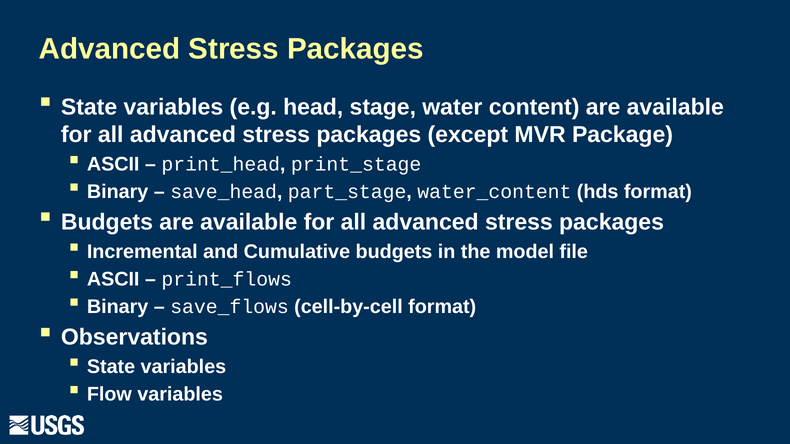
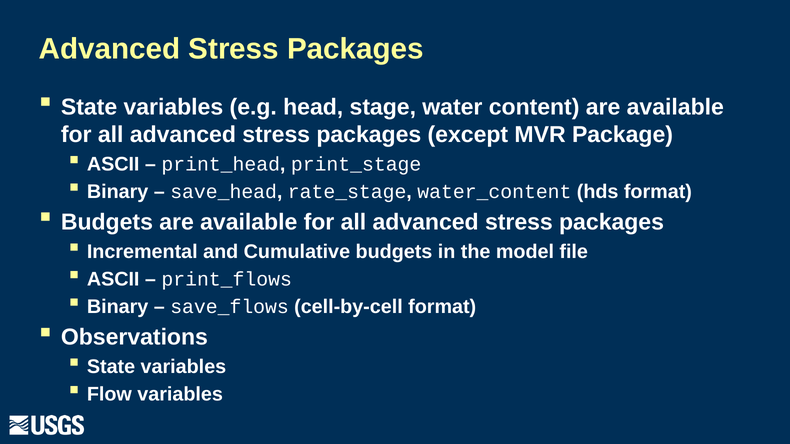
part_stage: part_stage -> rate_stage
